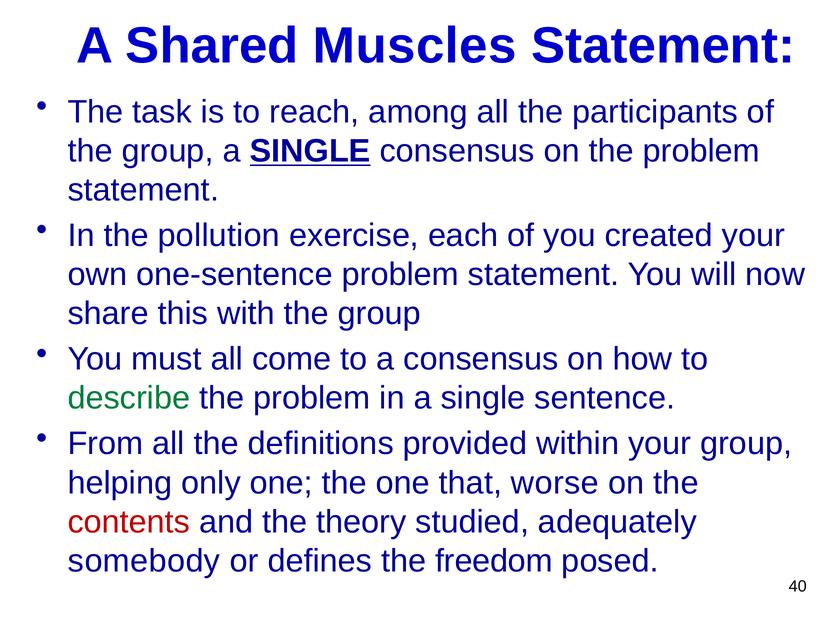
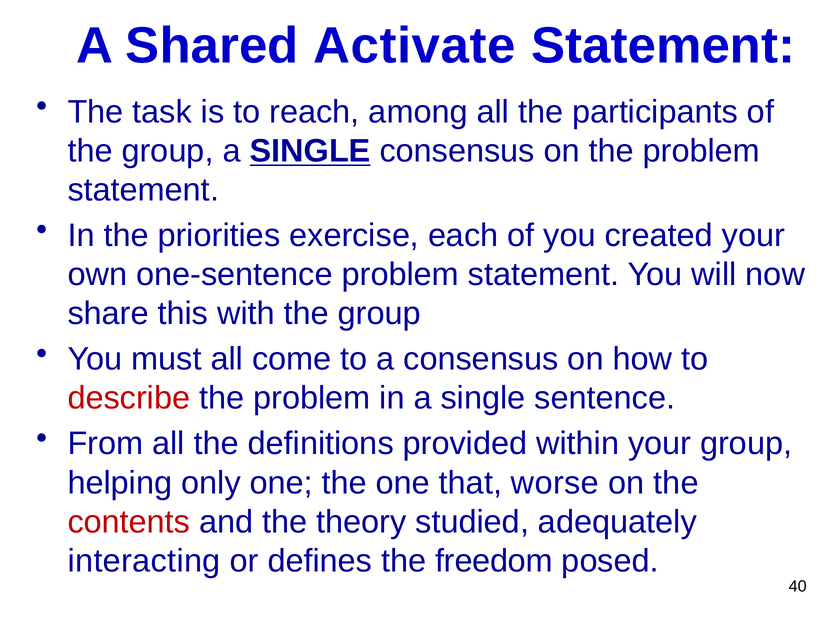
Muscles: Muscles -> Activate
pollution: pollution -> priorities
describe colour: green -> red
somebody: somebody -> interacting
